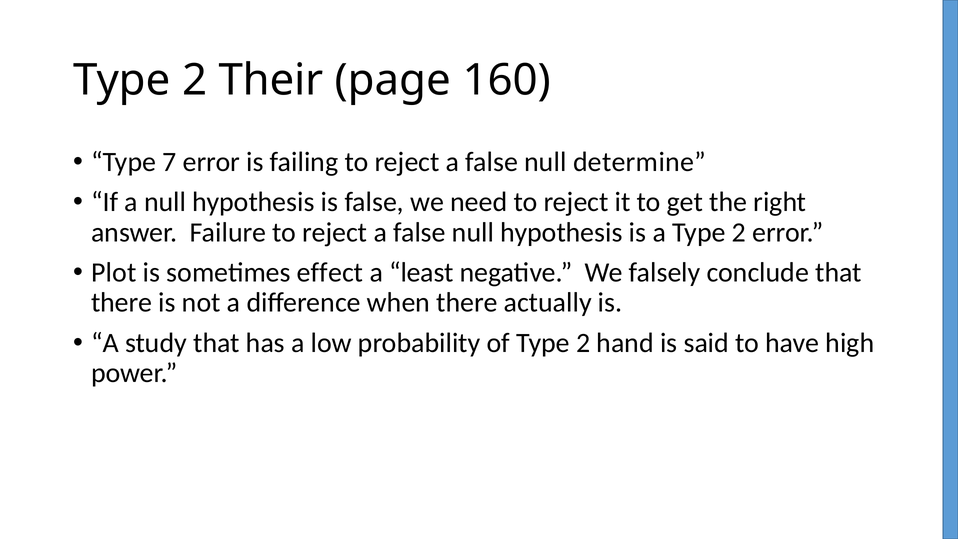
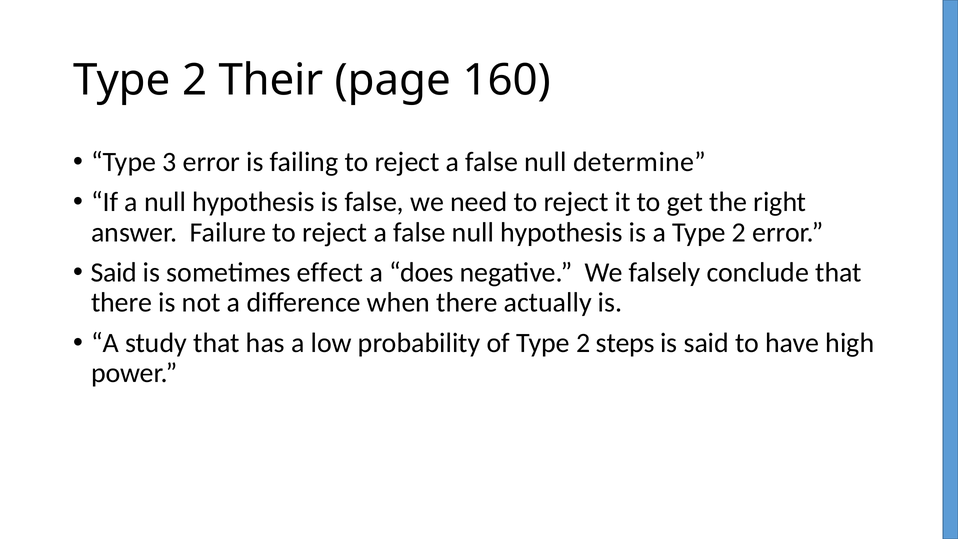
7: 7 -> 3
Plot at (114, 272): Plot -> Said
least: least -> does
hand: hand -> steps
